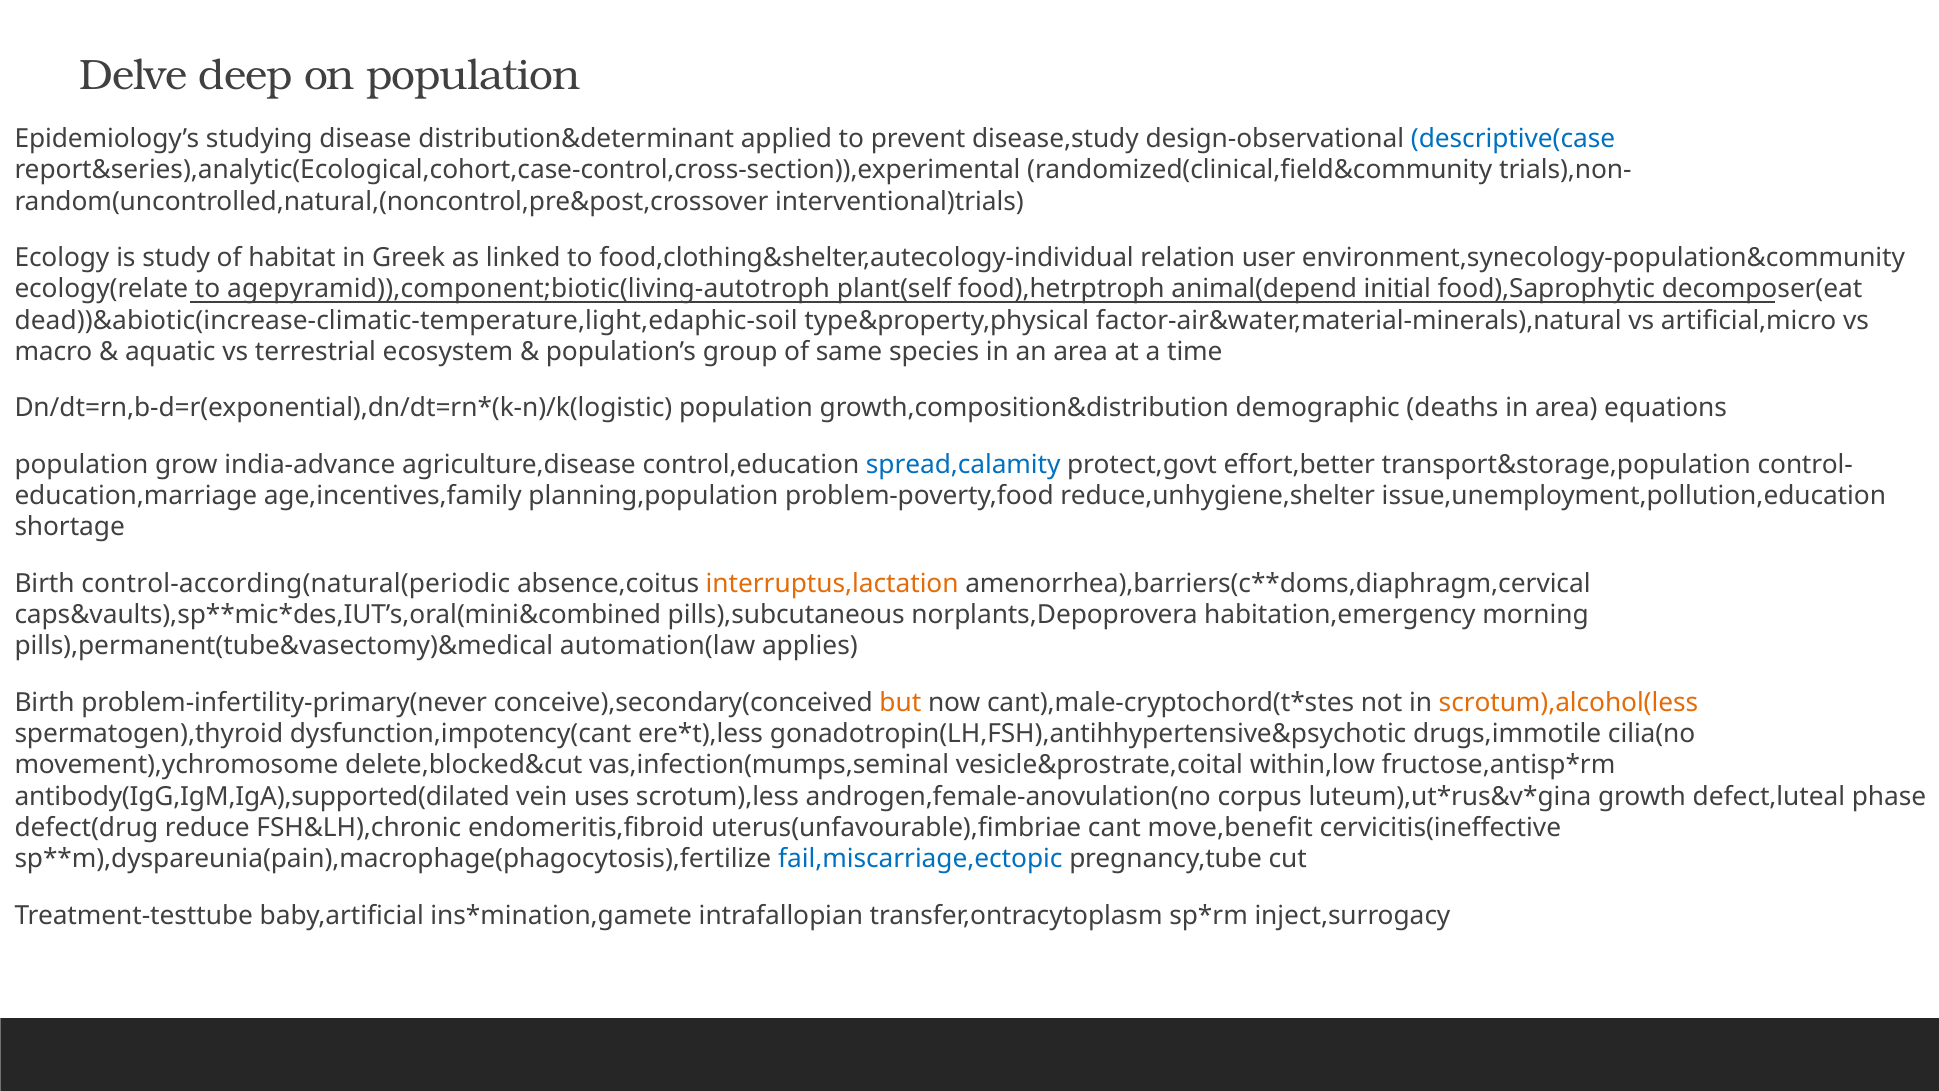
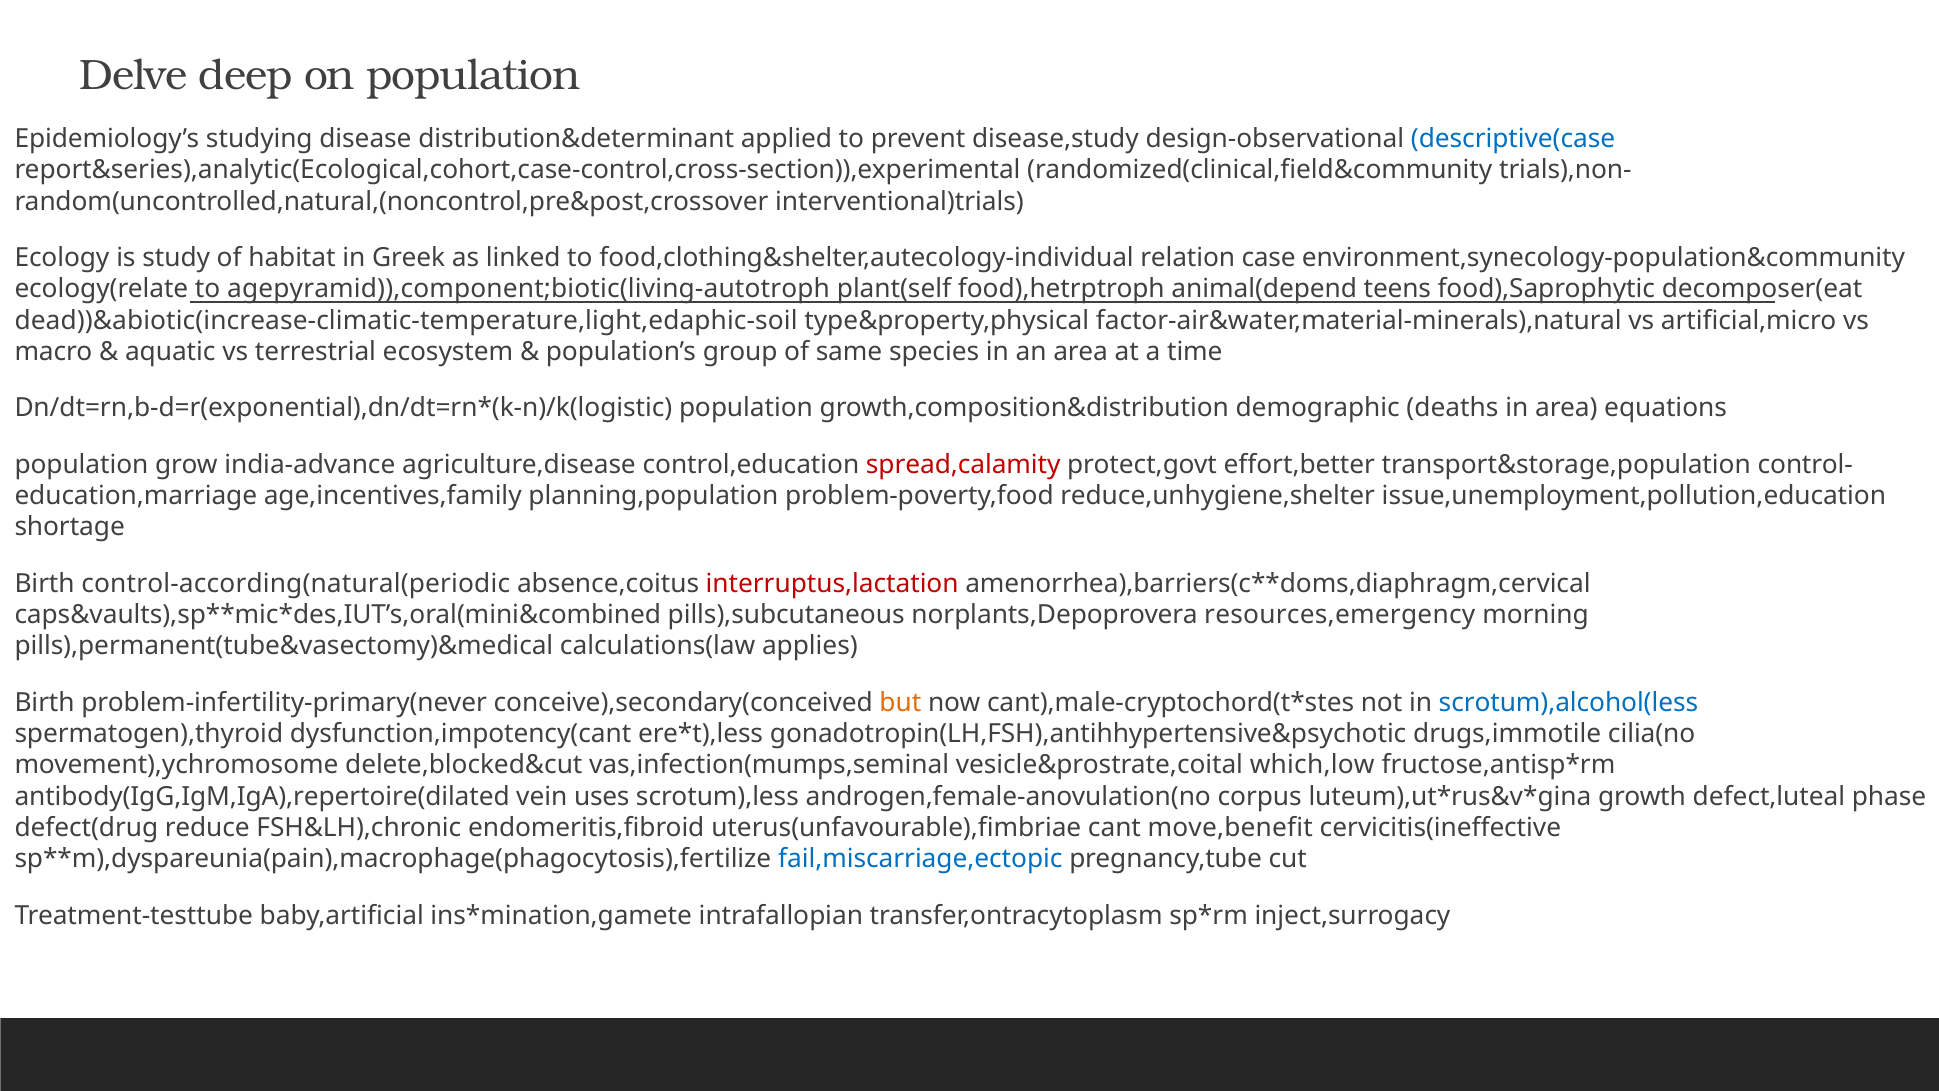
user: user -> case
initial: initial -> teens
spread,calamity colour: blue -> red
interruptus,lactation colour: orange -> red
habitation,emergency: habitation,emergency -> resources,emergency
automation(law: automation(law -> calculations(law
scrotum),alcohol(less colour: orange -> blue
within,low: within,low -> which,low
antibody(IgG,IgM,IgA),supported(dilated: antibody(IgG,IgM,IgA),supported(dilated -> antibody(IgG,IgM,IgA),repertoire(dilated
